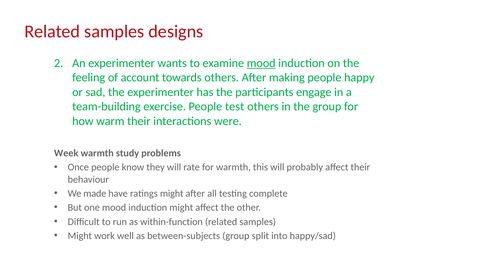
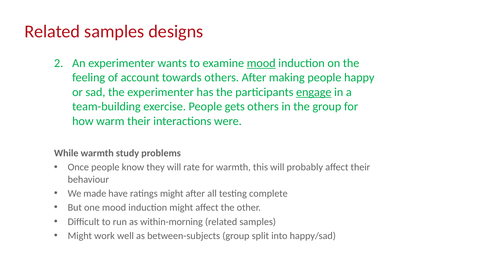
engage underline: none -> present
test: test -> gets
Week: Week -> While
within-function: within-function -> within-morning
